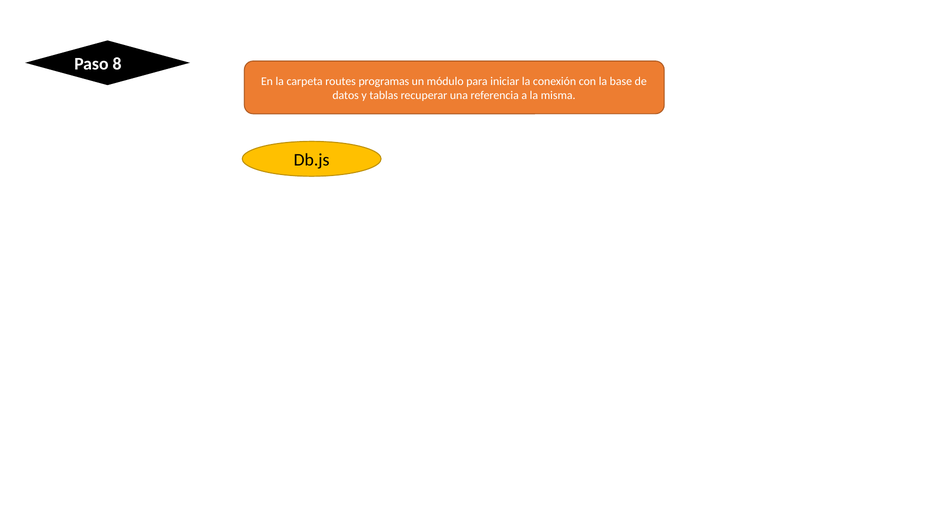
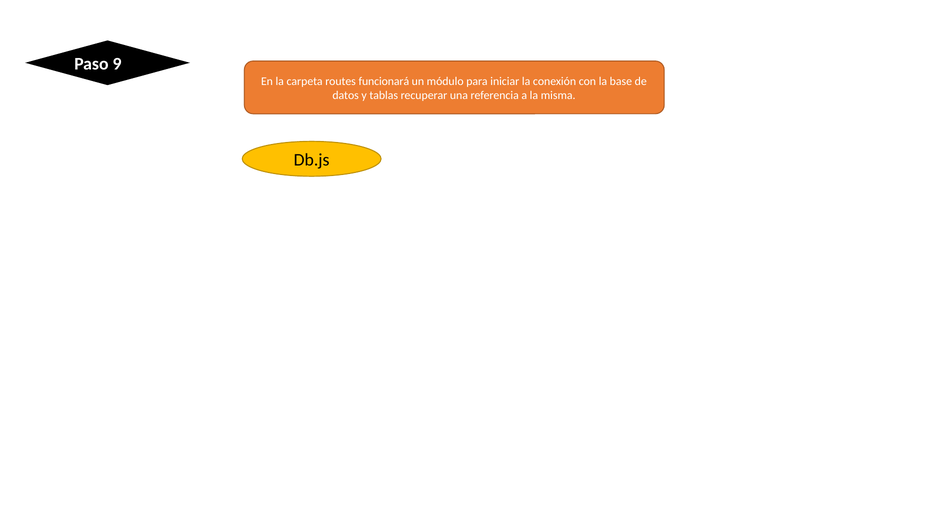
8: 8 -> 9
programas: programas -> funcionará
